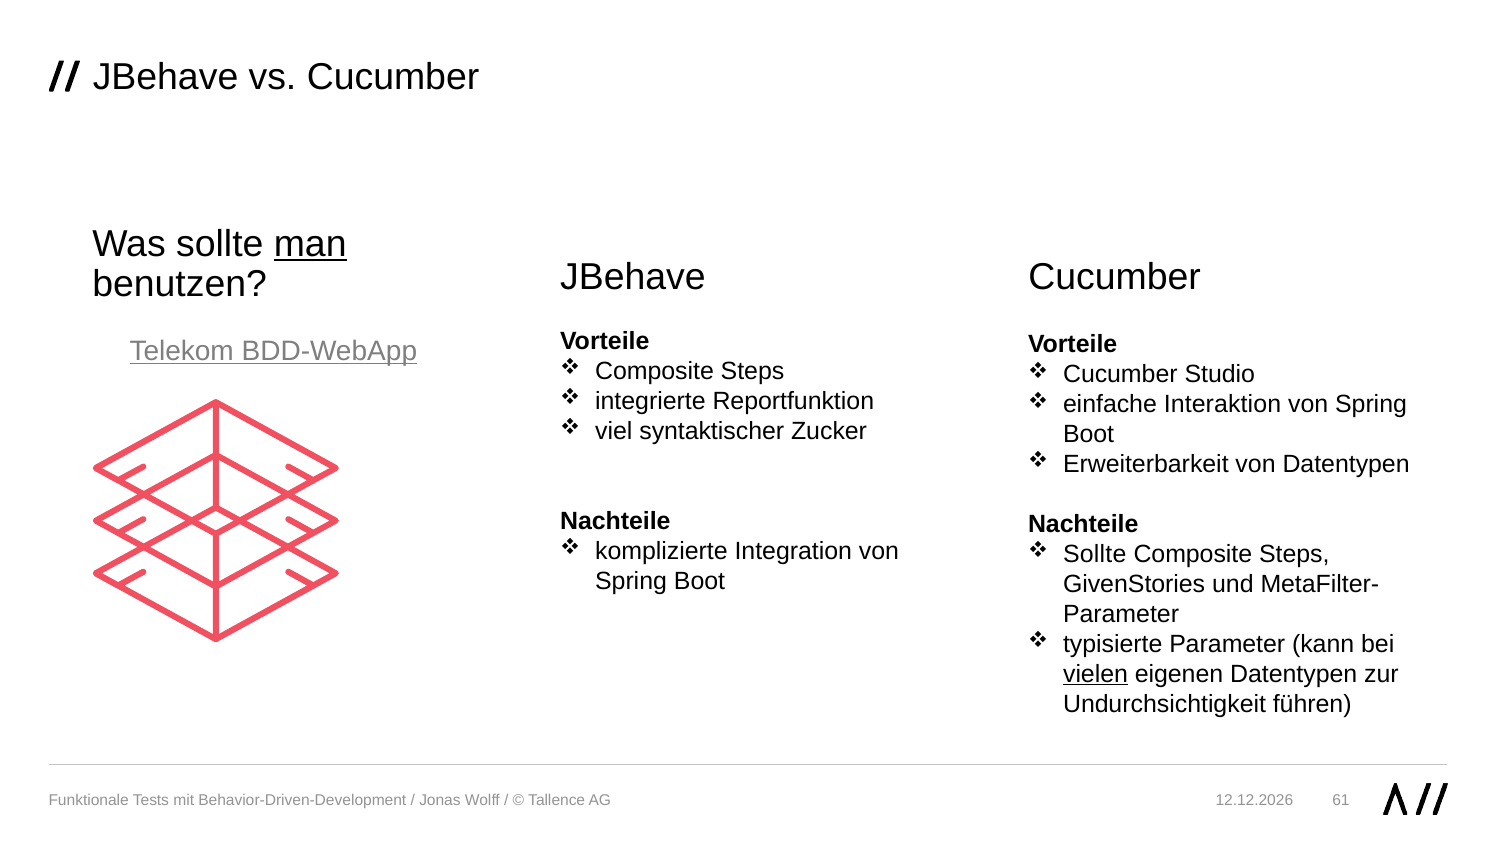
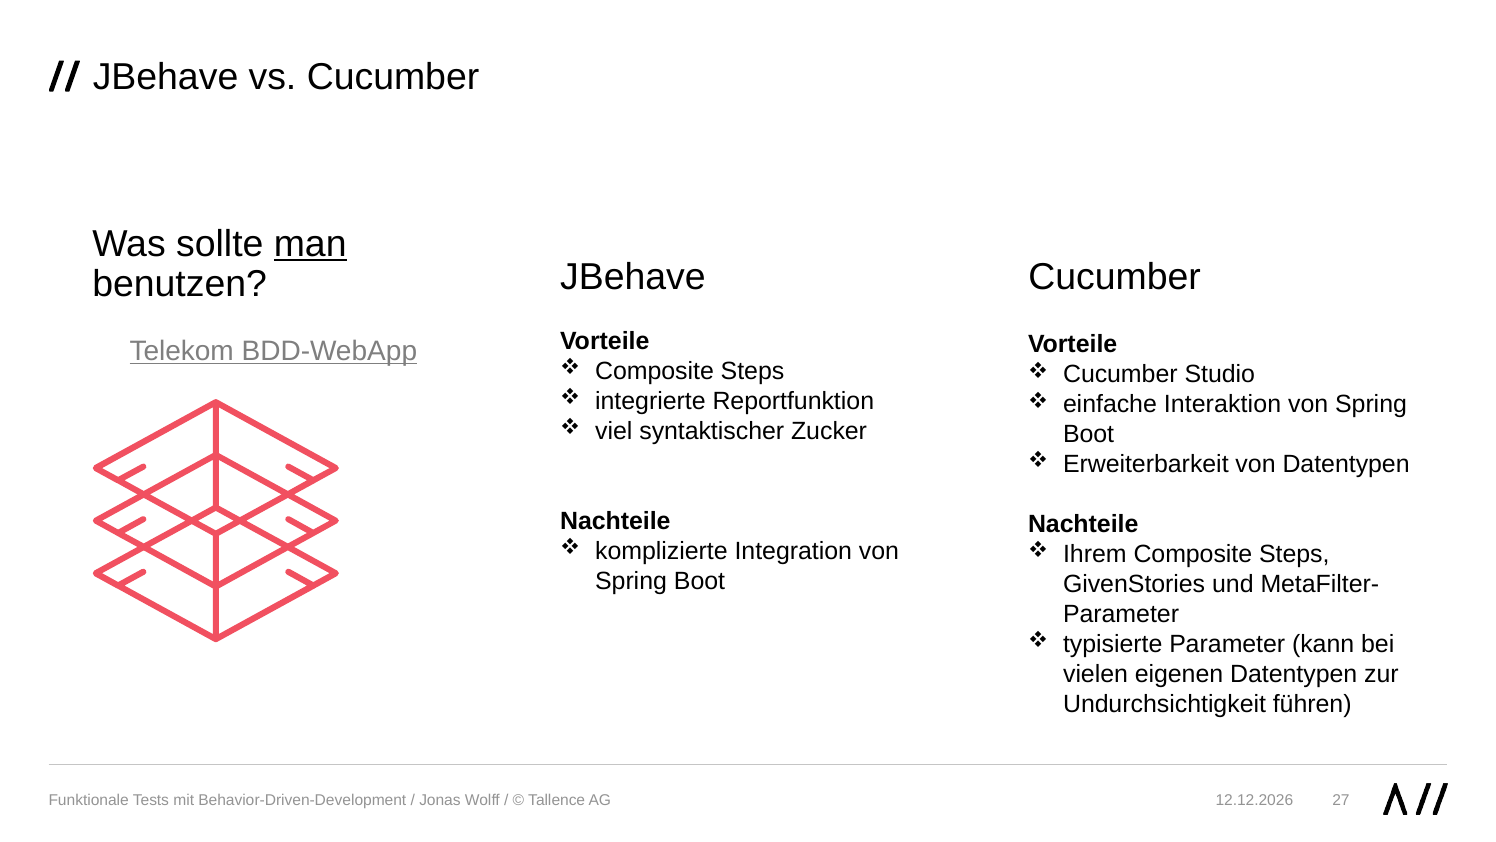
Sollte at (1095, 554): Sollte -> Ihrem
vielen underline: present -> none
61: 61 -> 27
